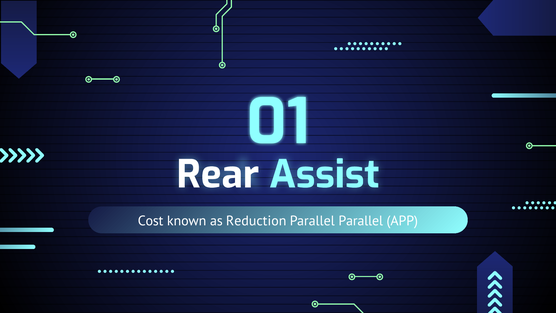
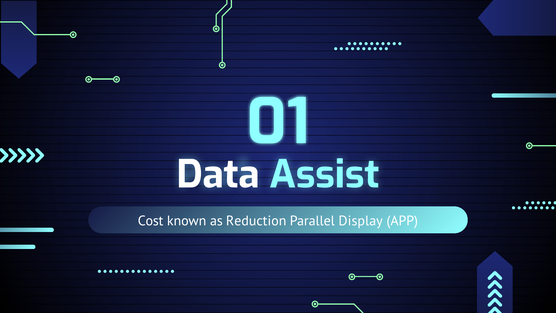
Rear: Rear -> Data
Parallel Parallel: Parallel -> Display
